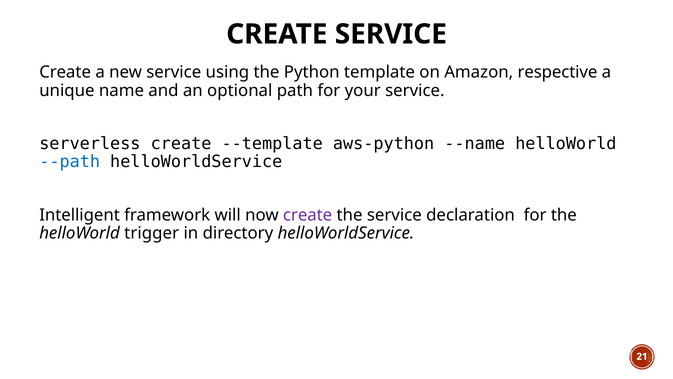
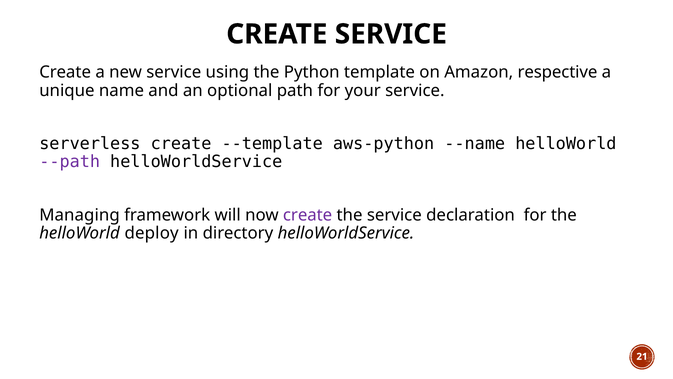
--path colour: blue -> purple
Intelligent: Intelligent -> Managing
trigger: trigger -> deploy
